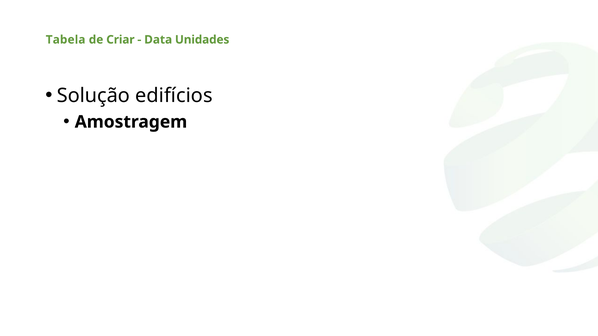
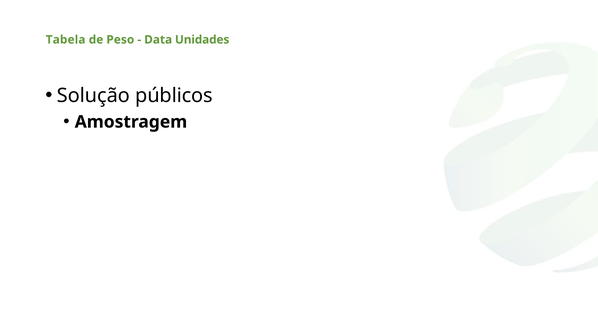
Criar: Criar -> Peso
edifícios: edifícios -> públicos
